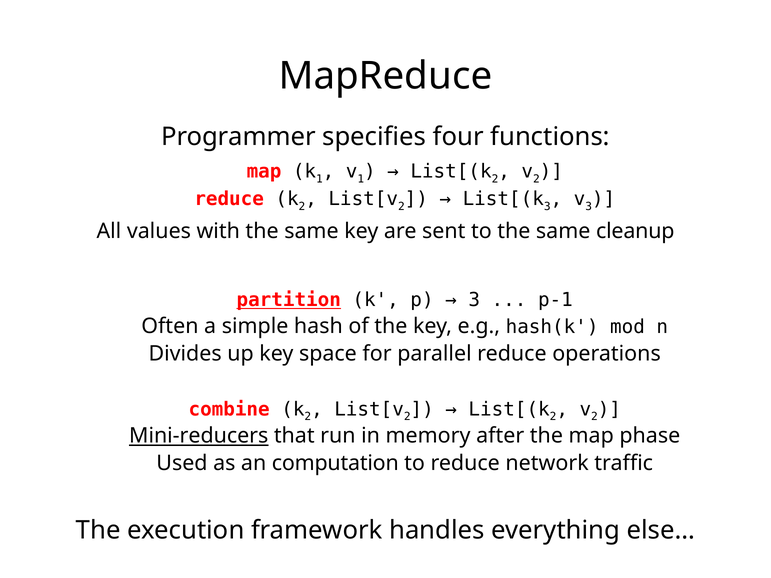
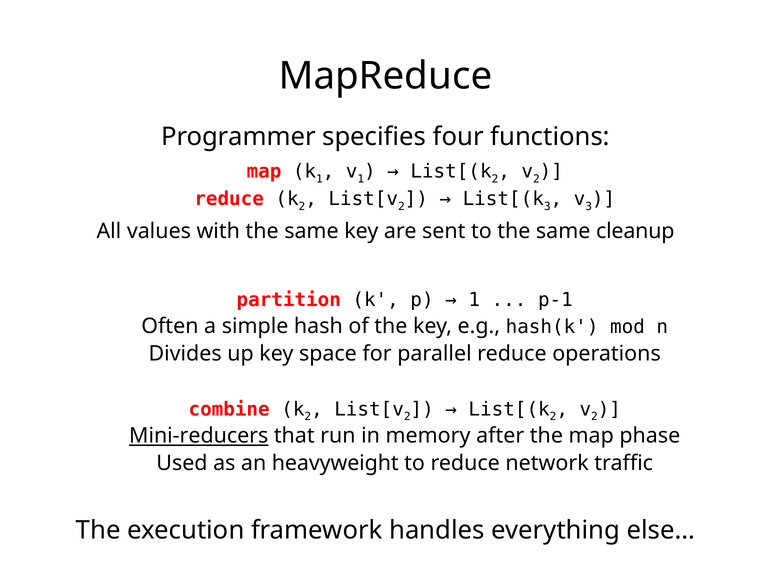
partition underline: present -> none
3 at (474, 300): 3 -> 1
computation: computation -> heavyweight
